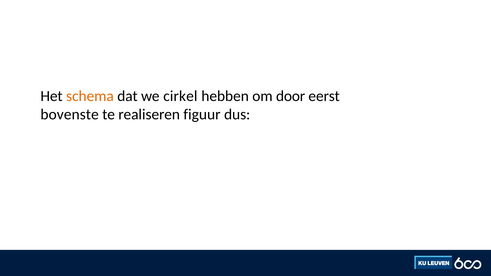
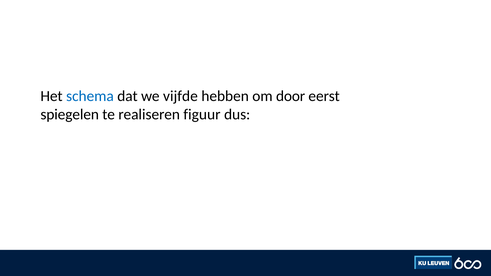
schema colour: orange -> blue
cirkel: cirkel -> vijfde
bovenste: bovenste -> spiegelen
